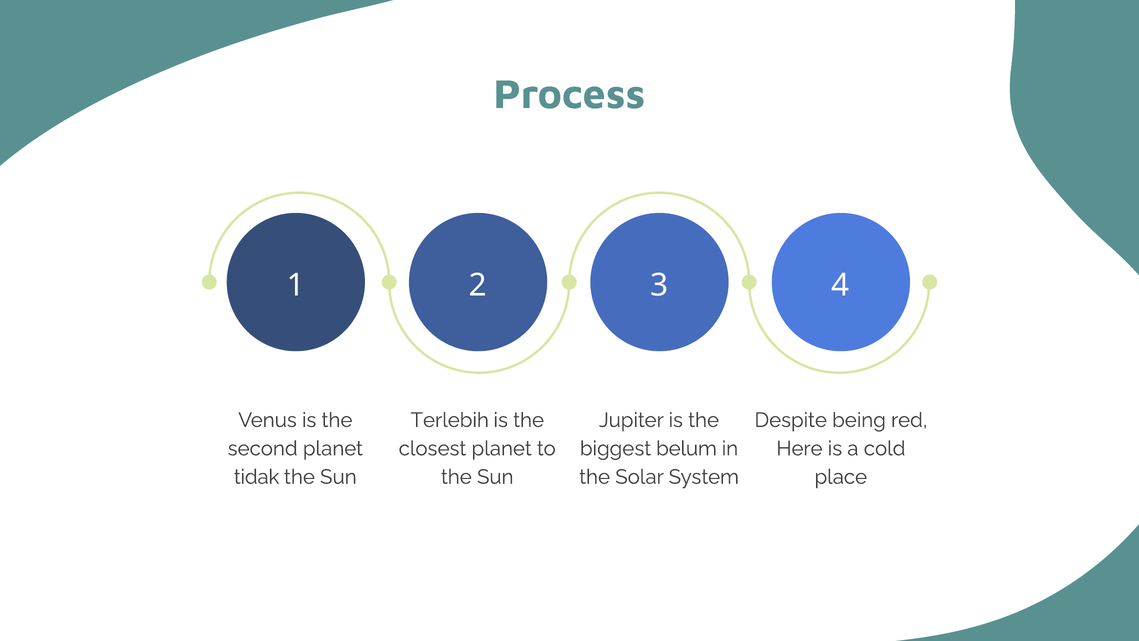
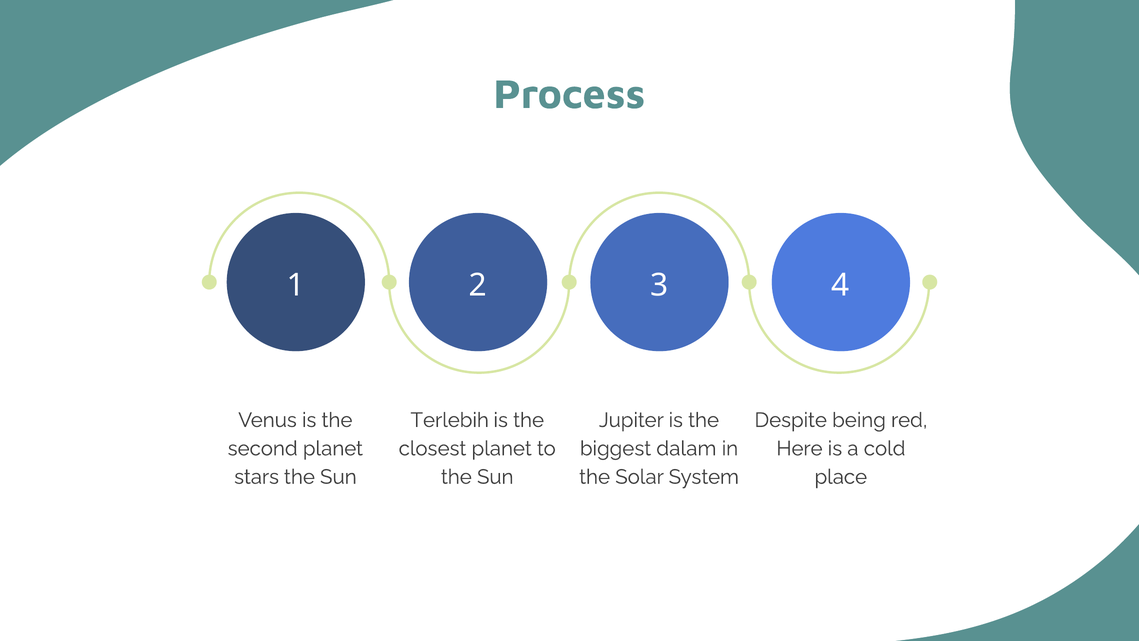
belum: belum -> dalam
tidak: tidak -> stars
